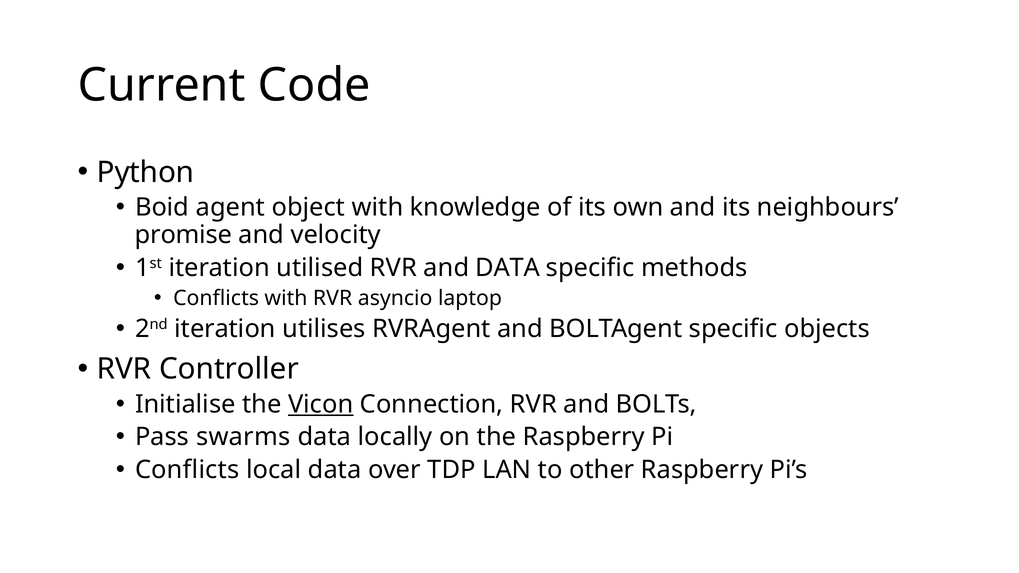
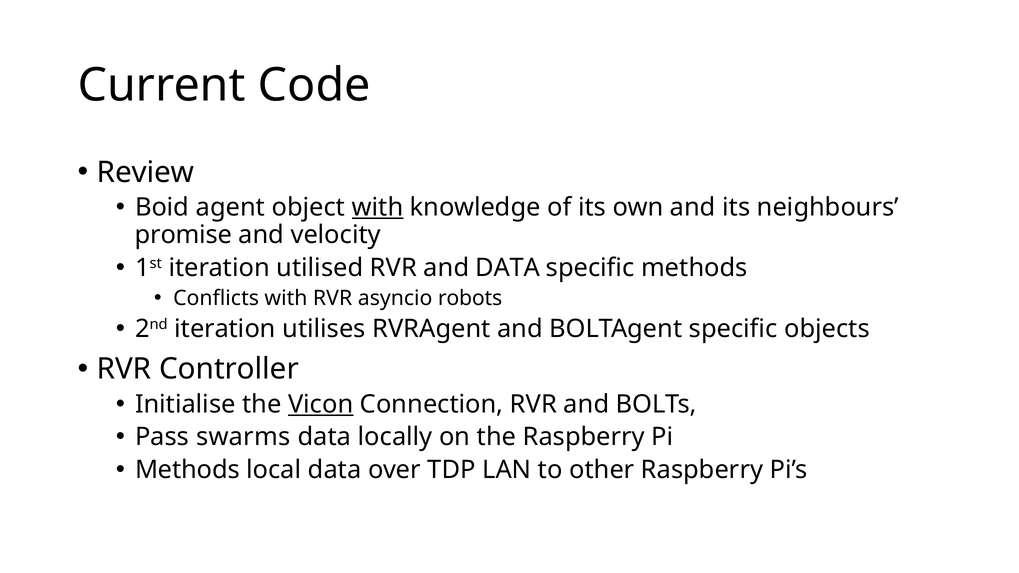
Python: Python -> Review
with at (378, 207) underline: none -> present
laptop: laptop -> robots
Conflicts at (187, 470): Conflicts -> Methods
